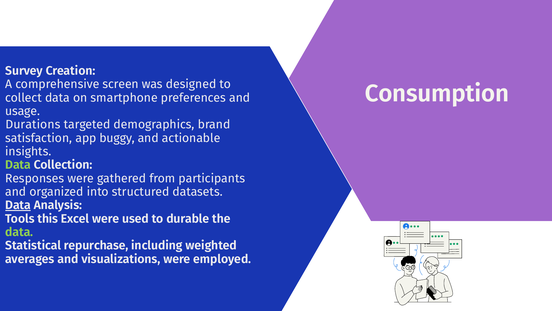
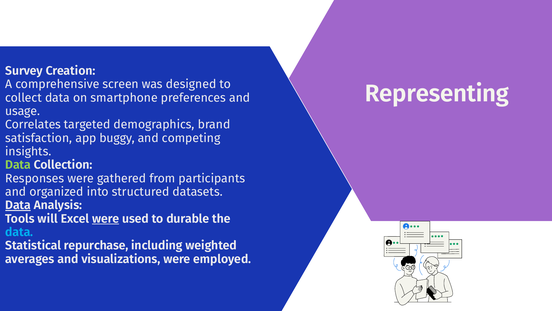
Consumption: Consumption -> Representing
Durations: Durations -> Correlates
actionable: actionable -> competing
this: this -> will
were at (106, 218) underline: none -> present
data at (19, 232) colour: light green -> light blue
